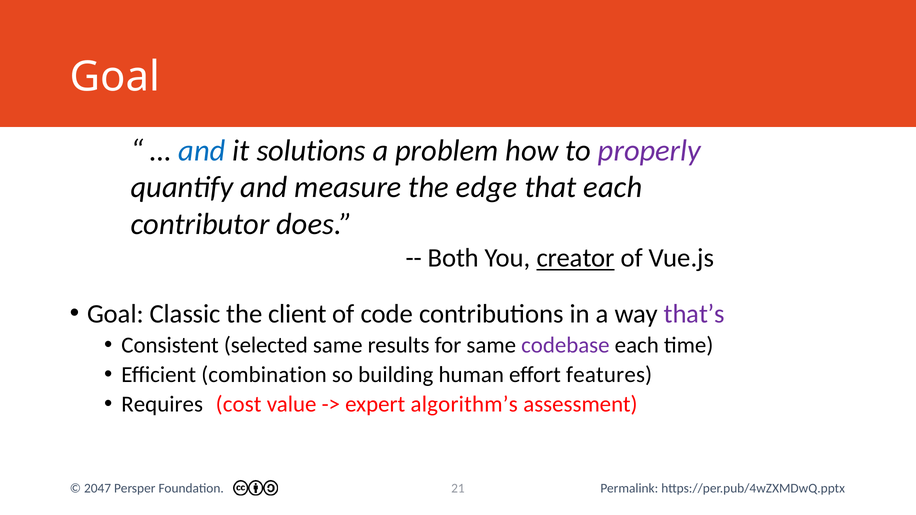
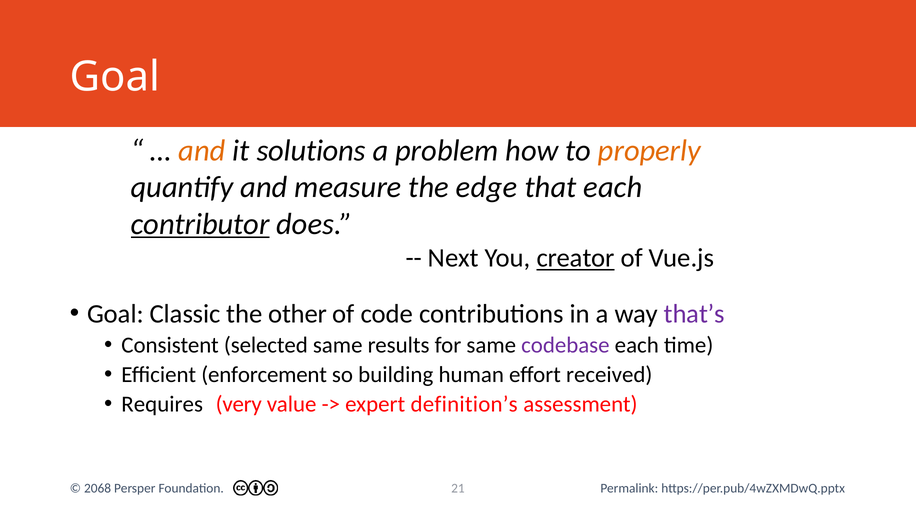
and at (202, 151) colour: blue -> orange
properly colour: purple -> orange
contributor underline: none -> present
Both: Both -> Next
client: client -> other
combination: combination -> enforcement
features: features -> received
cost: cost -> very
algorithm’s: algorithm’s -> definition’s
2047: 2047 -> 2068
